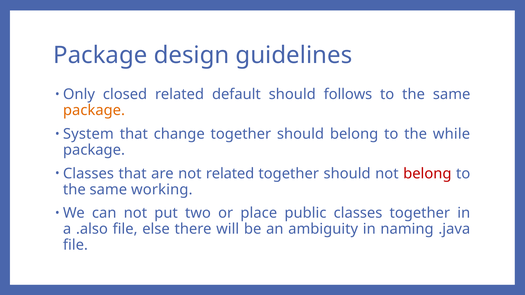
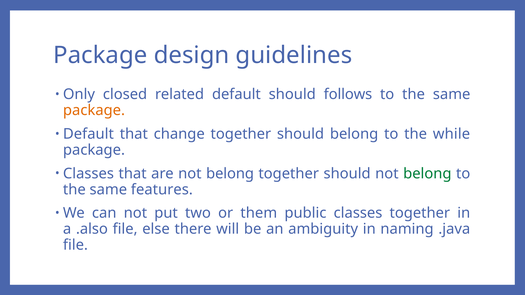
System at (88, 134): System -> Default
are not related: related -> belong
belong at (427, 174) colour: red -> green
working: working -> features
place: place -> them
